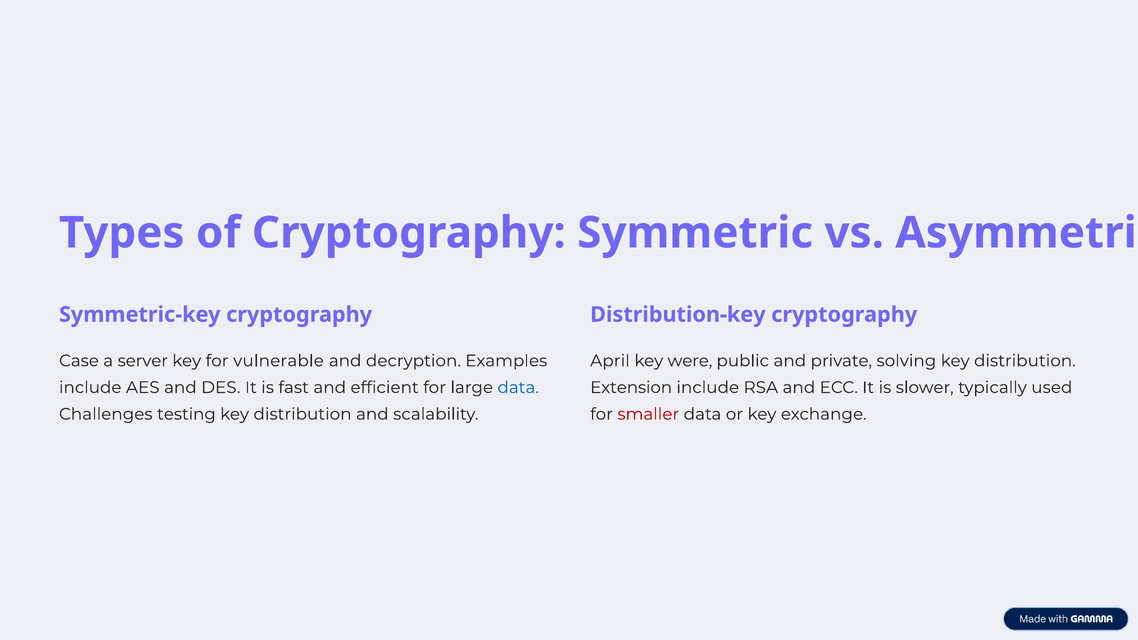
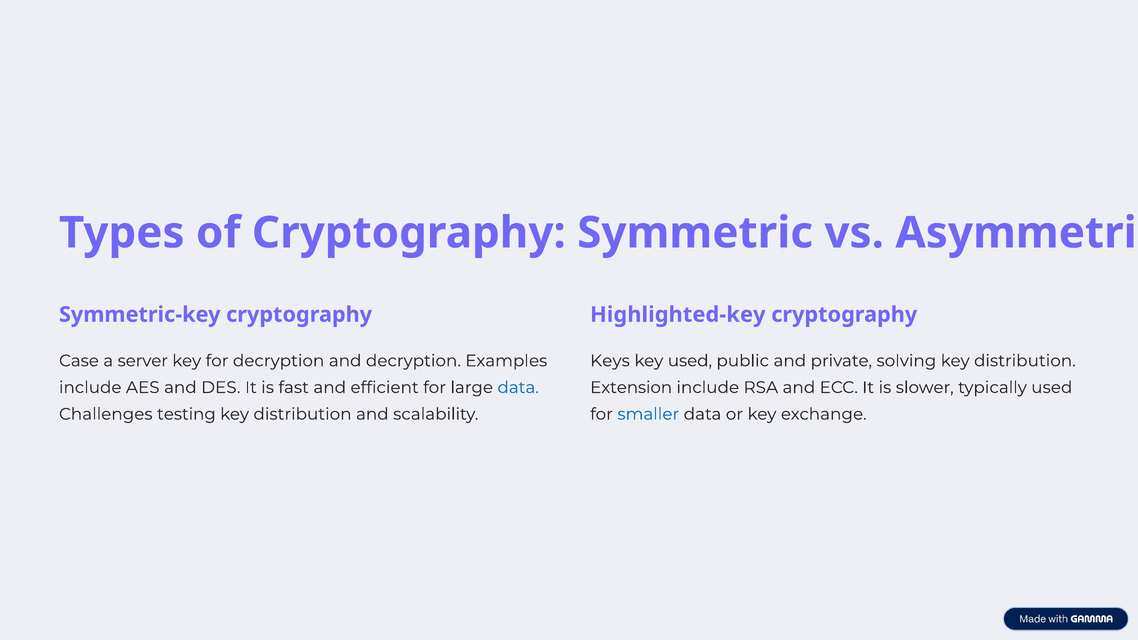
Distribution-key: Distribution-key -> Highlighted-key
for vulnerable: vulnerable -> decryption
April: April -> Keys
key were: were -> used
smaller colour: red -> blue
